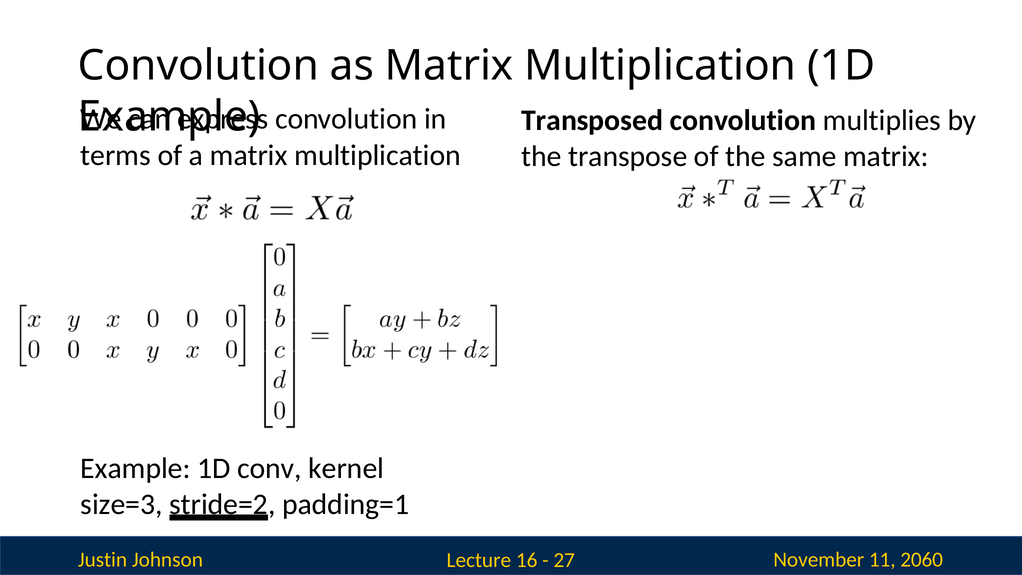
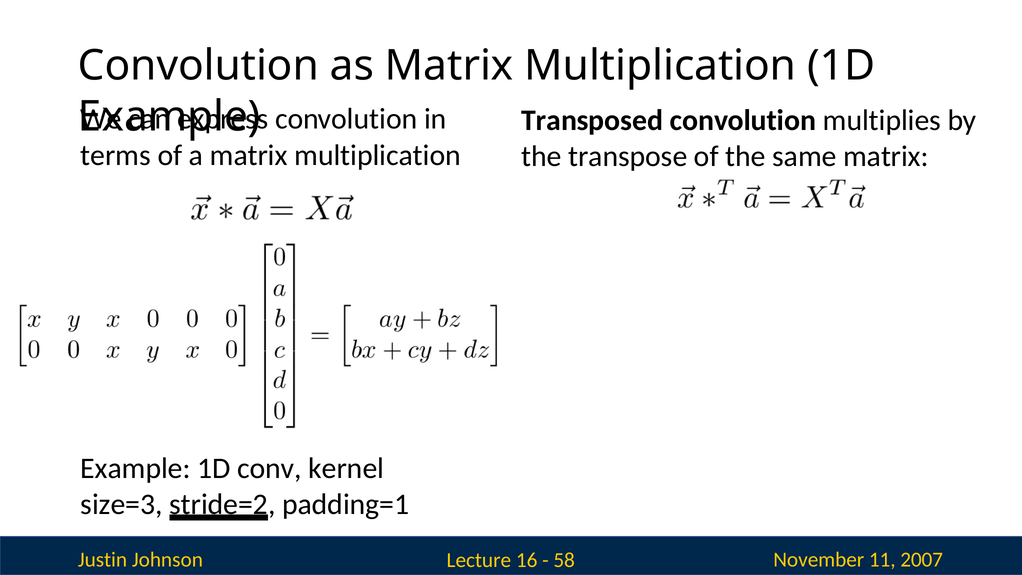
2060: 2060 -> 2007
27: 27 -> 58
